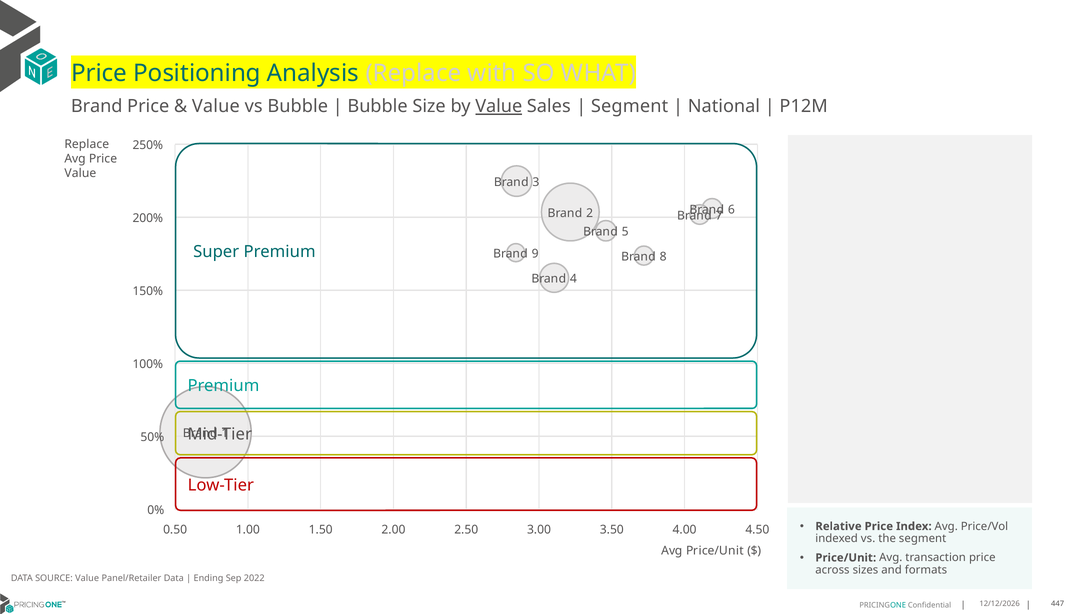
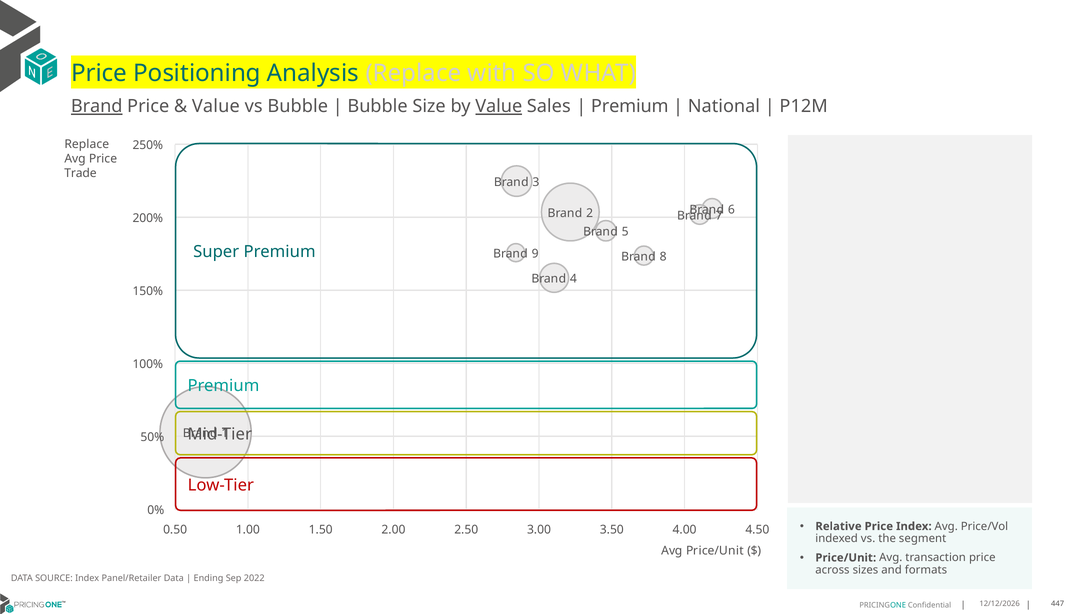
Brand at (97, 106) underline: none -> present
Segment at (630, 106): Segment -> Premium
Value at (80, 173): Value -> Trade
SOURCE Value: Value -> Index
